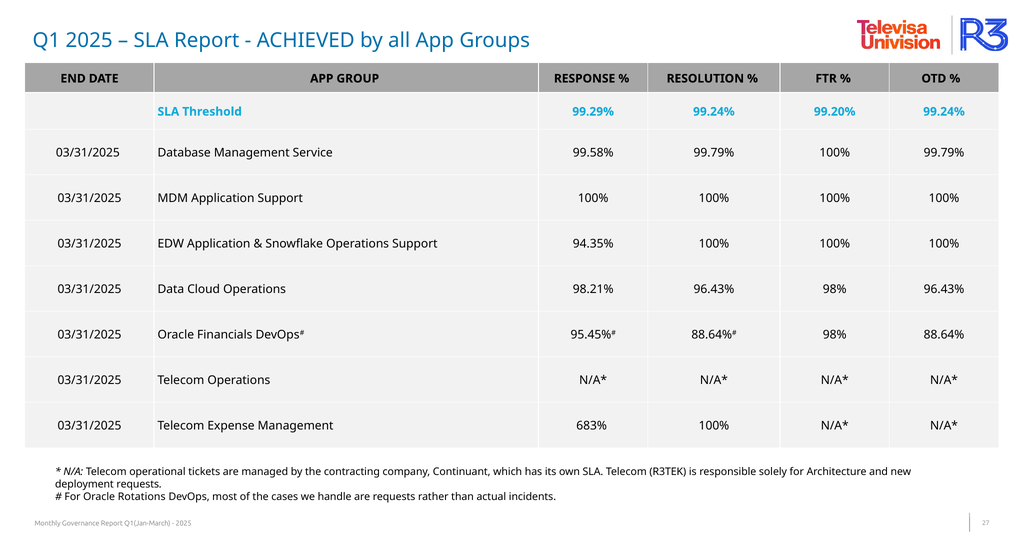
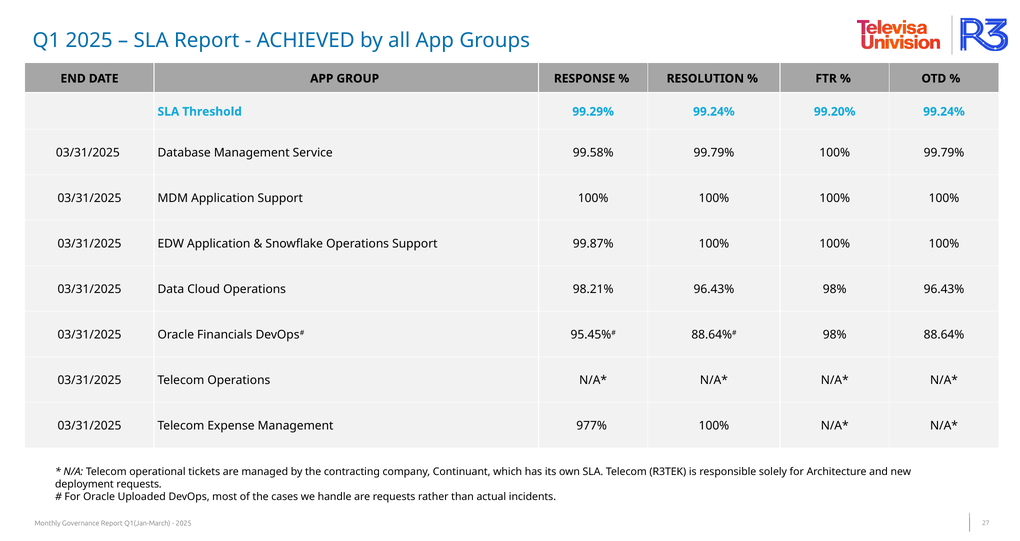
94.35%: 94.35% -> 99.87%
683%: 683% -> 977%
Rotations: Rotations -> Uploaded
